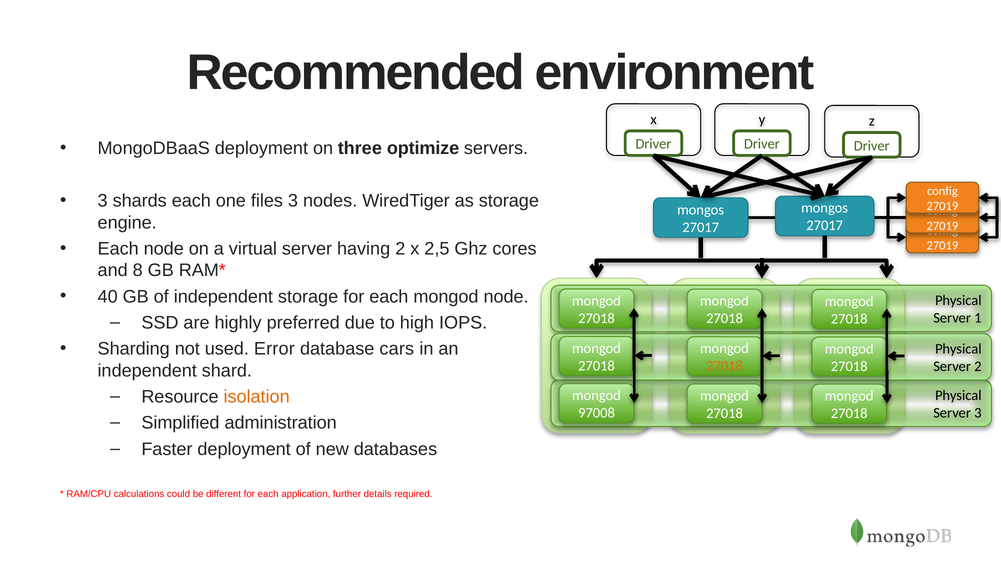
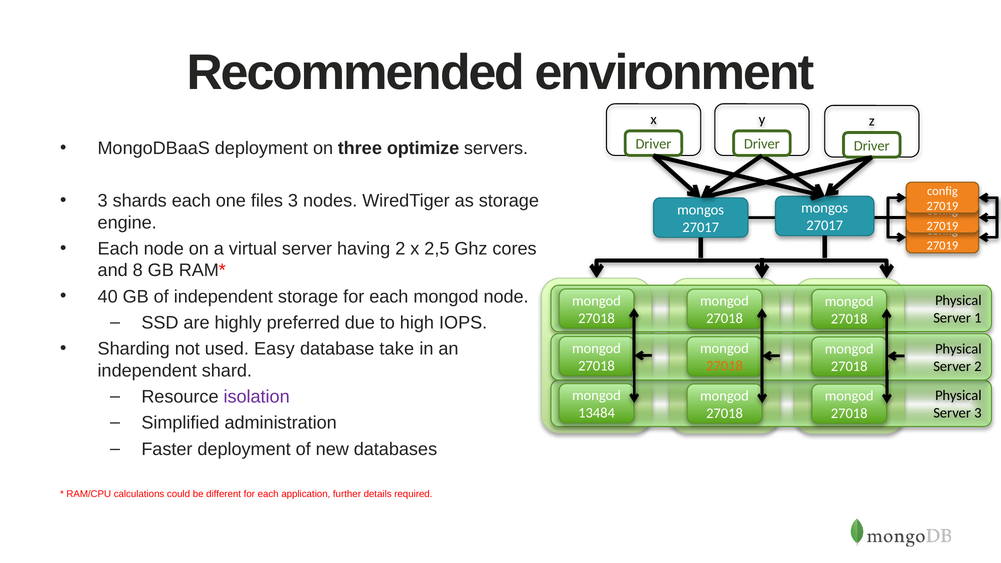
Error: Error -> Easy
cars: cars -> take
isolation colour: orange -> purple
97008: 97008 -> 13484
